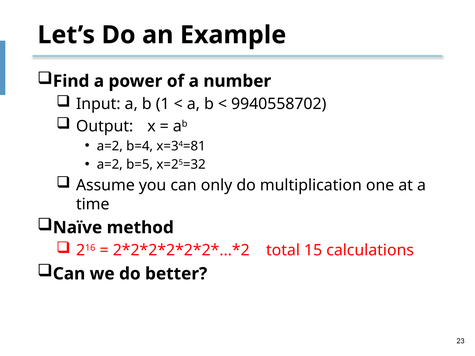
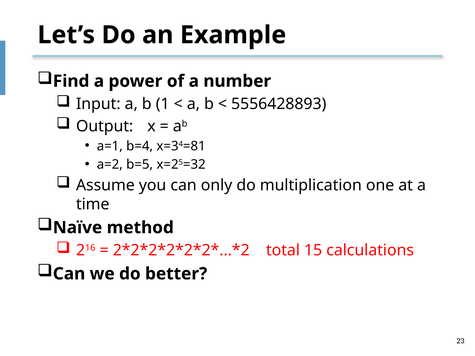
9940558702: 9940558702 -> 5556428893
a=2 at (110, 146): a=2 -> a=1
